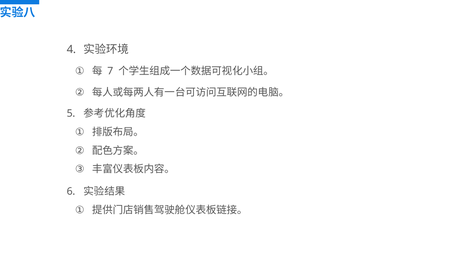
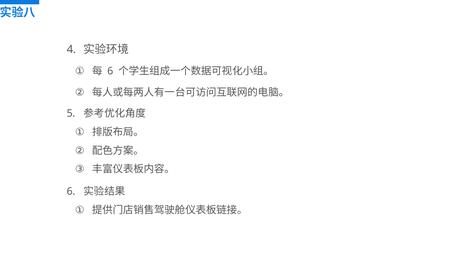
7 at (110, 71): 7 -> 6
